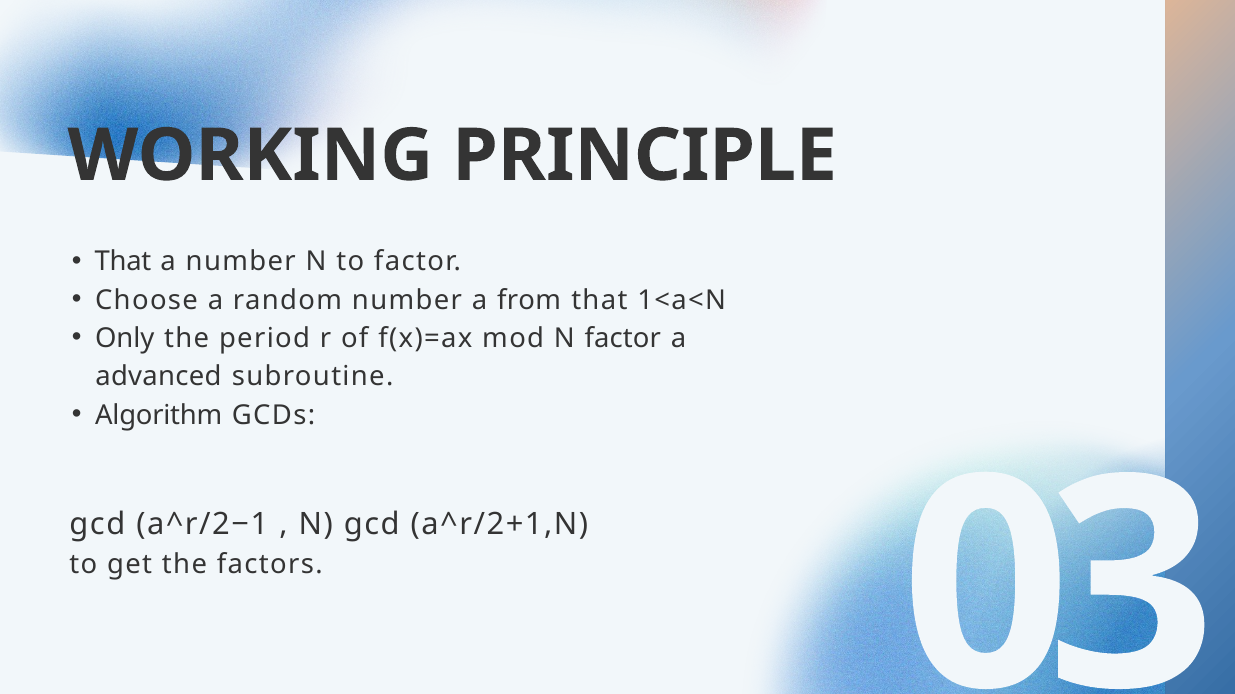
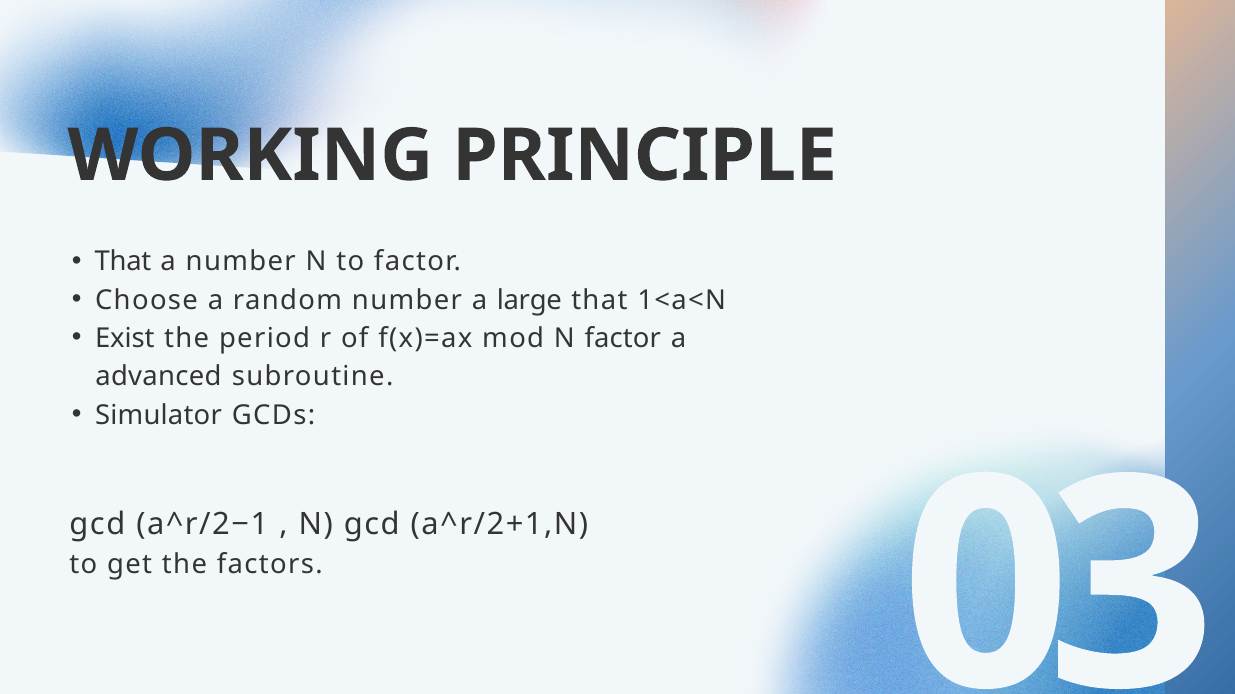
from: from -> large
Only: Only -> Exist
Algorithm: Algorithm -> Simulator
